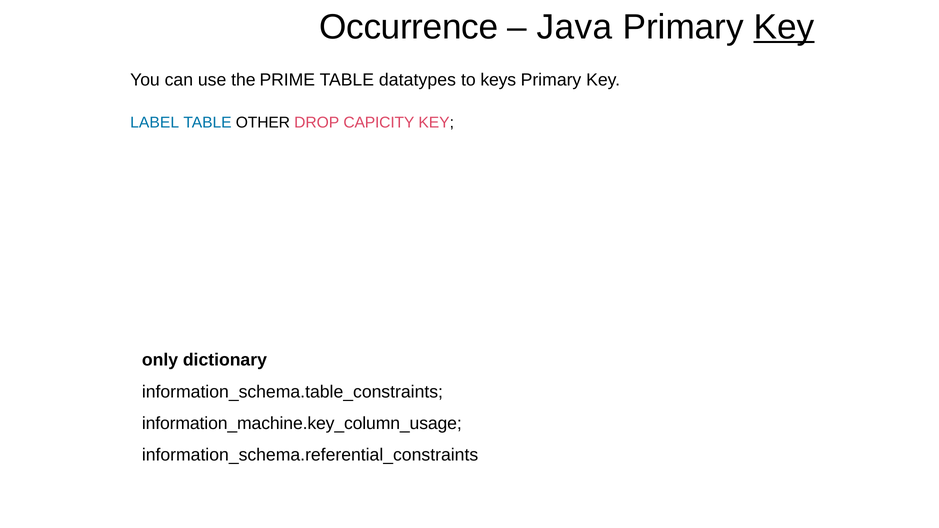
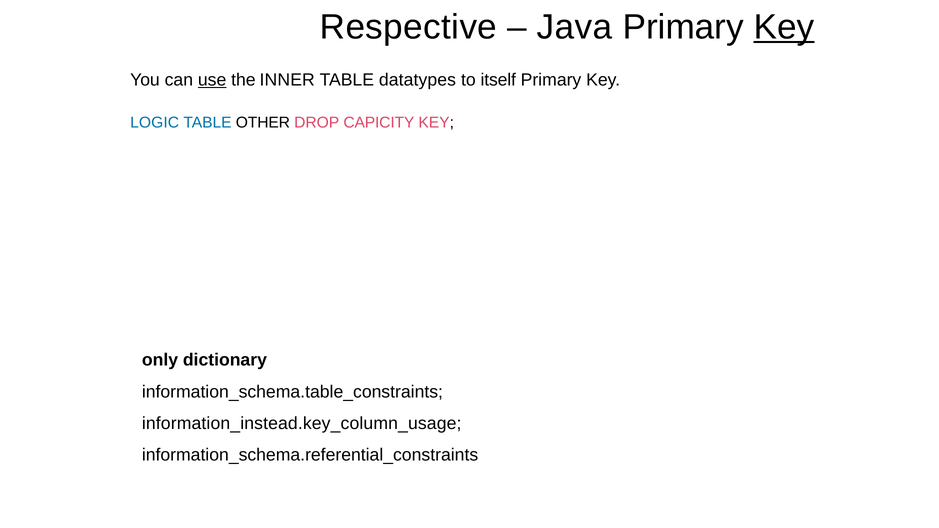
Occurrence: Occurrence -> Respective
use underline: none -> present
PRIME: PRIME -> INNER
keys: keys -> itself
LABEL: LABEL -> LOGIC
information_machine.key_column_usage: information_machine.key_column_usage -> information_instead.key_column_usage
